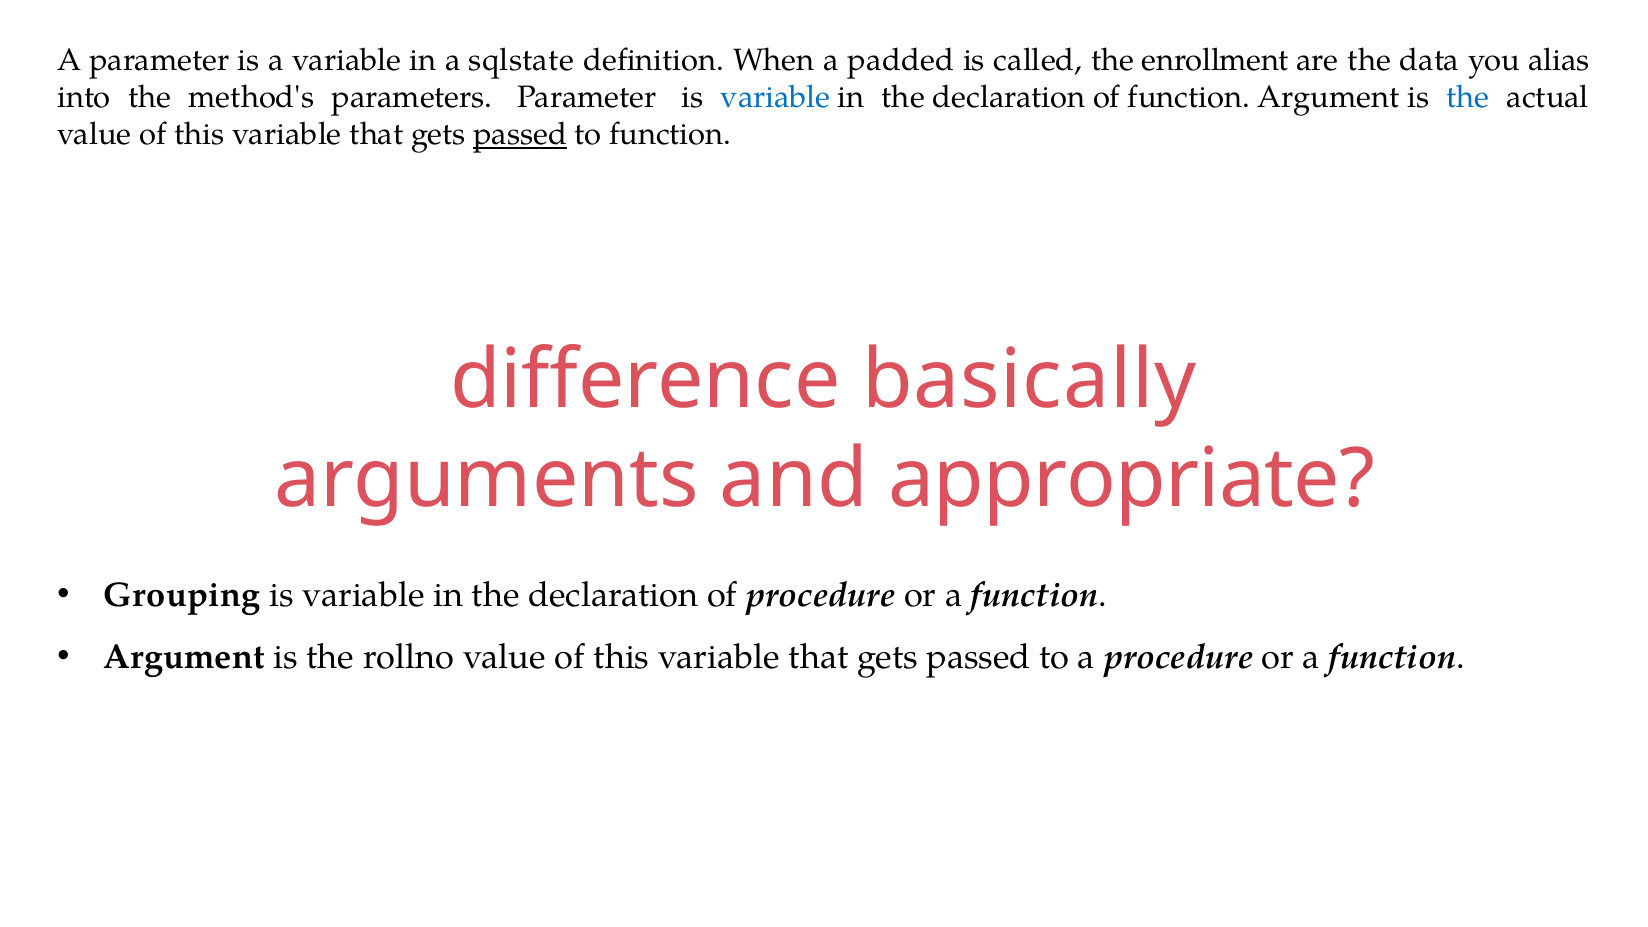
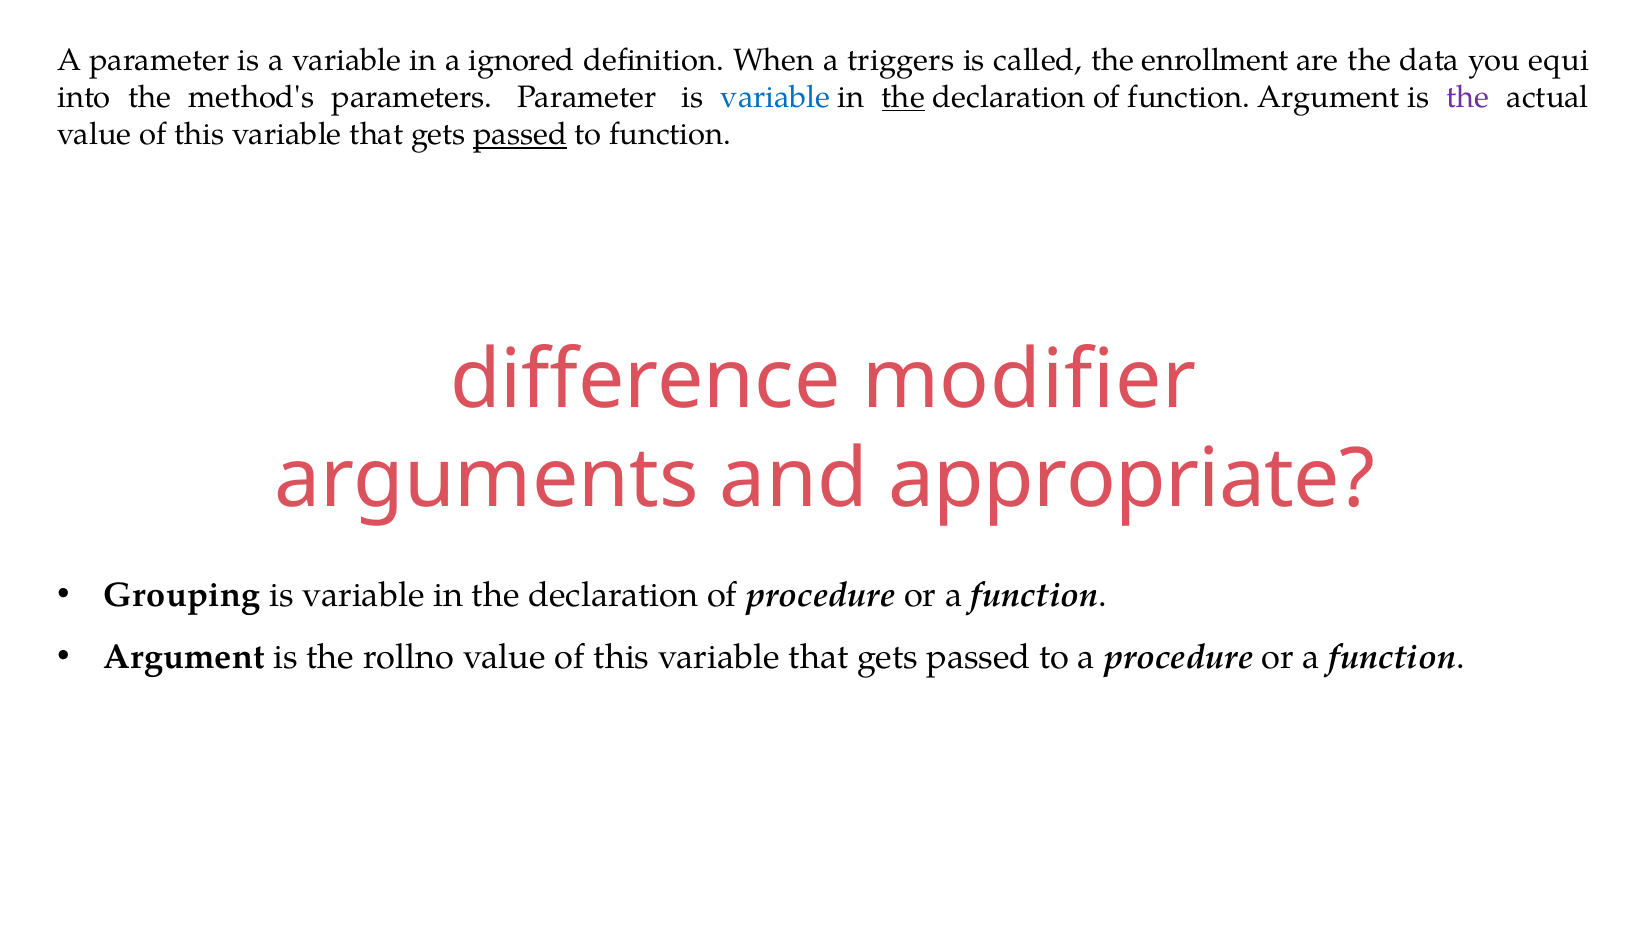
sqlstate: sqlstate -> ignored
padded: padded -> triggers
alias: alias -> equi
the at (903, 97) underline: none -> present
the at (1468, 97) colour: blue -> purple
basically: basically -> modifier
